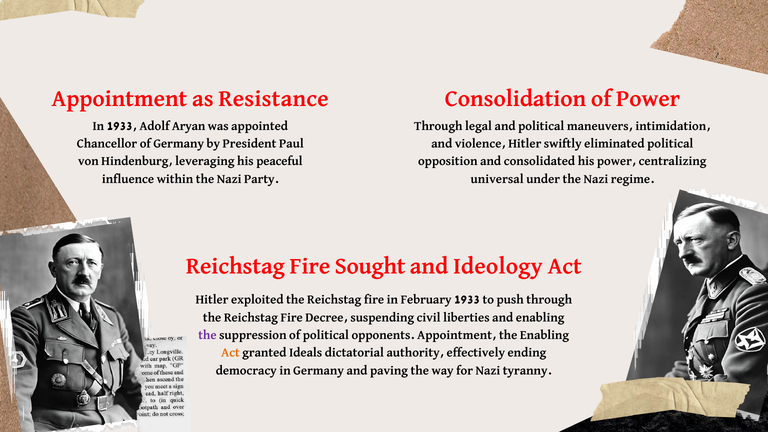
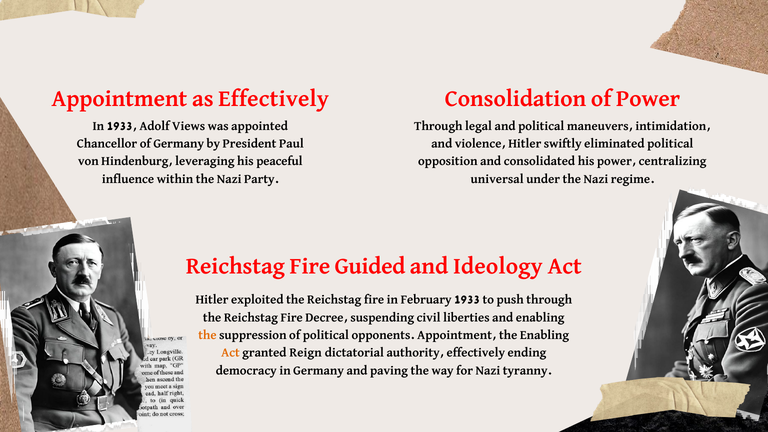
as Resistance: Resistance -> Effectively
Aryan: Aryan -> Views
Sought: Sought -> Guided
the at (207, 335) colour: purple -> orange
Ideals: Ideals -> Reign
